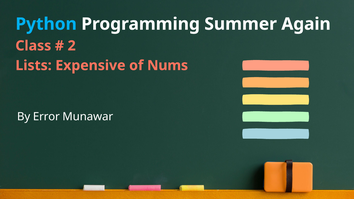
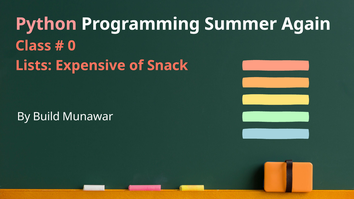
Python colour: light blue -> pink
2: 2 -> 0
Nums: Nums -> Snack
Error: Error -> Build
